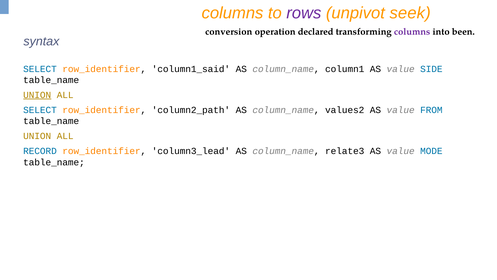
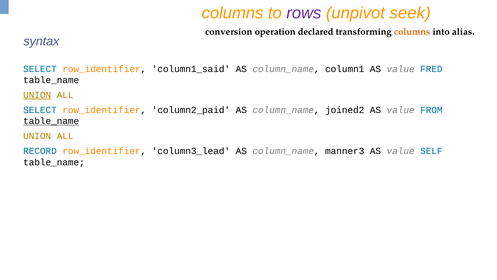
columns at (412, 32) colour: purple -> orange
been: been -> alias
SIDE: SIDE -> FRED
column2_path: column2_path -> column2_paid
values2: values2 -> joined2
table_name at (51, 121) underline: none -> present
relate3: relate3 -> manner3
MODE: MODE -> SELF
